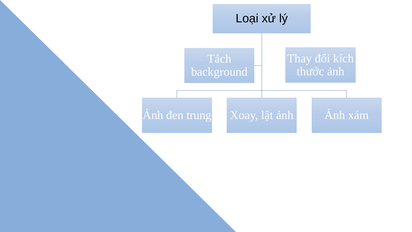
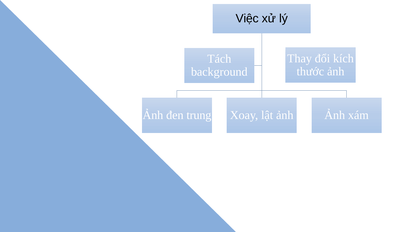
Loại: Loại -> Việc
